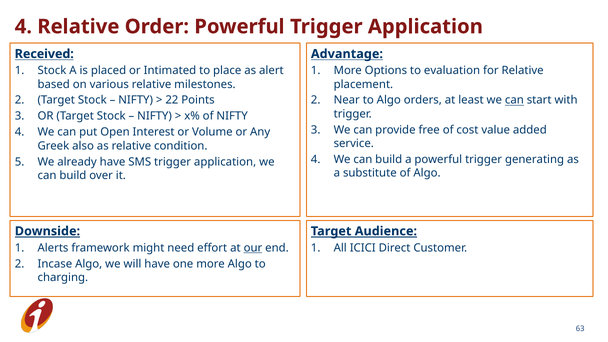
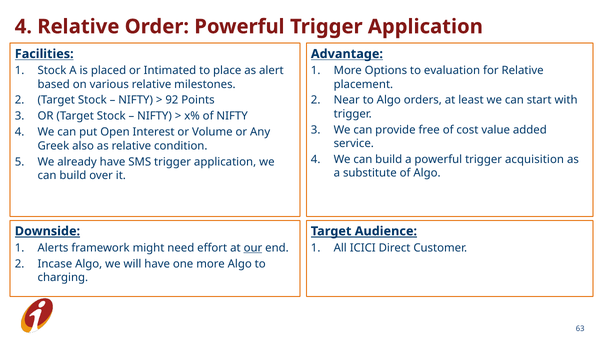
Received: Received -> Facilities
22: 22 -> 92
can at (514, 100) underline: present -> none
generating: generating -> acquisition
